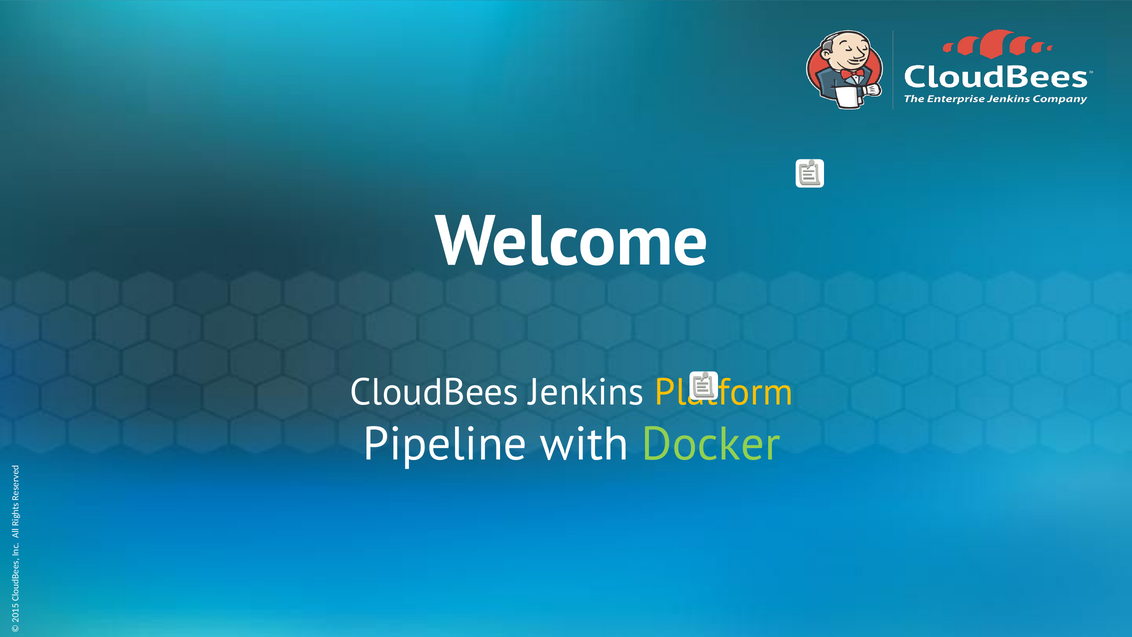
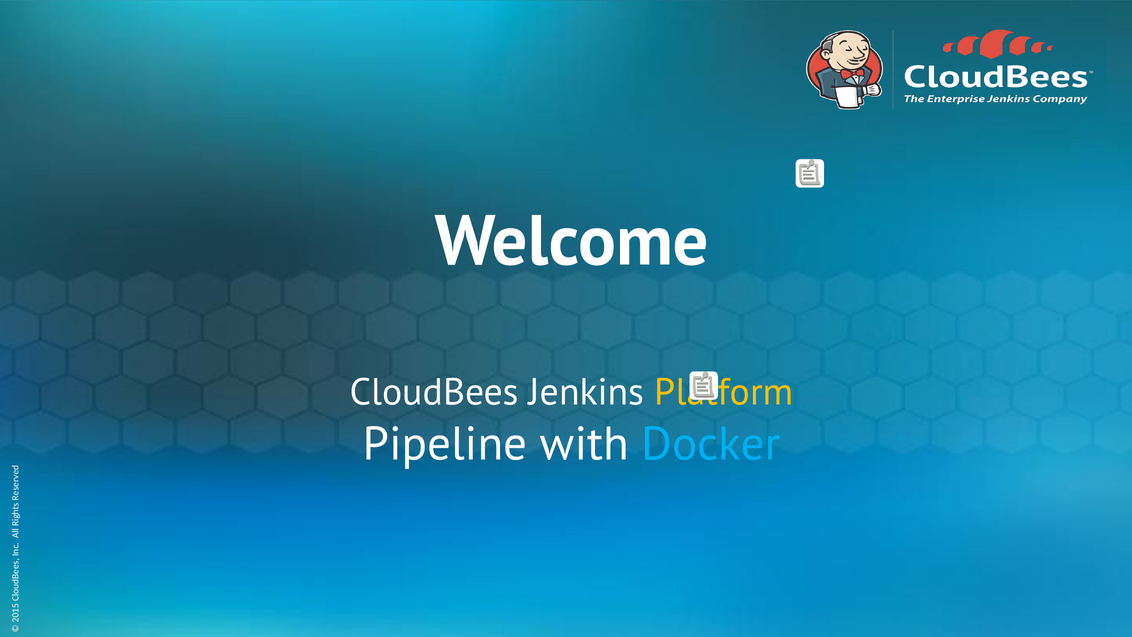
Docker colour: light green -> light blue
